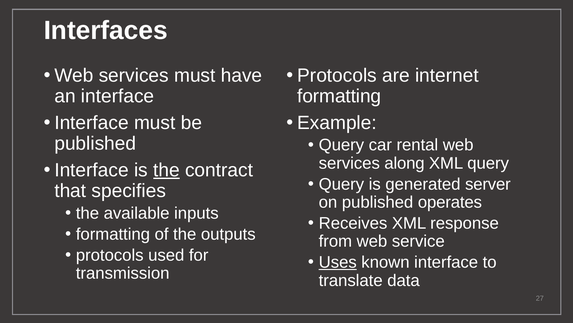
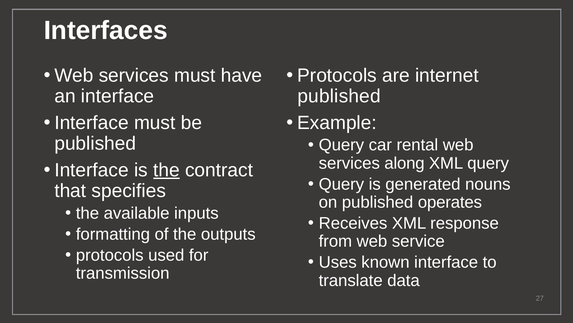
formatting at (339, 96): formatting -> published
server: server -> nouns
Uses underline: present -> none
